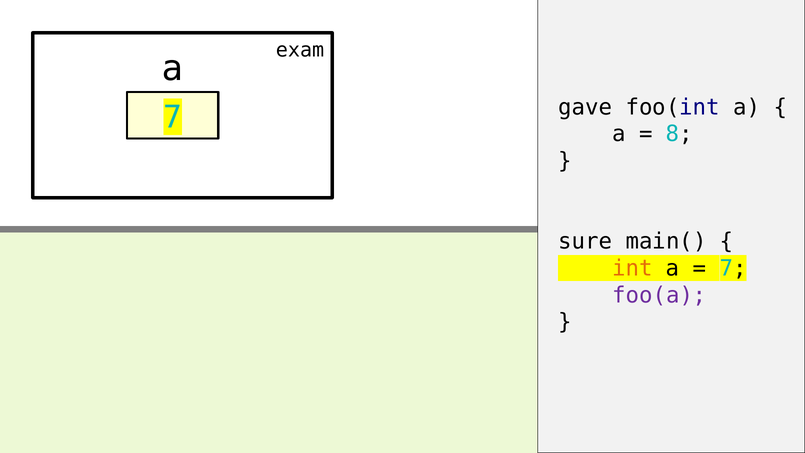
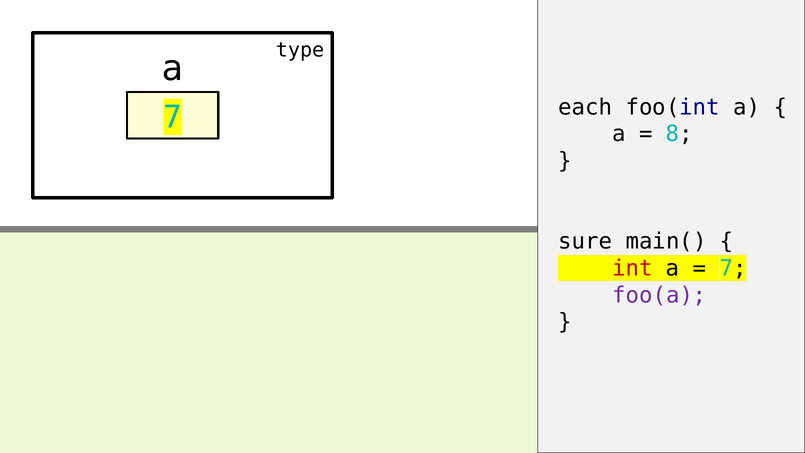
exam: exam -> type
gave: gave -> each
int colour: orange -> red
